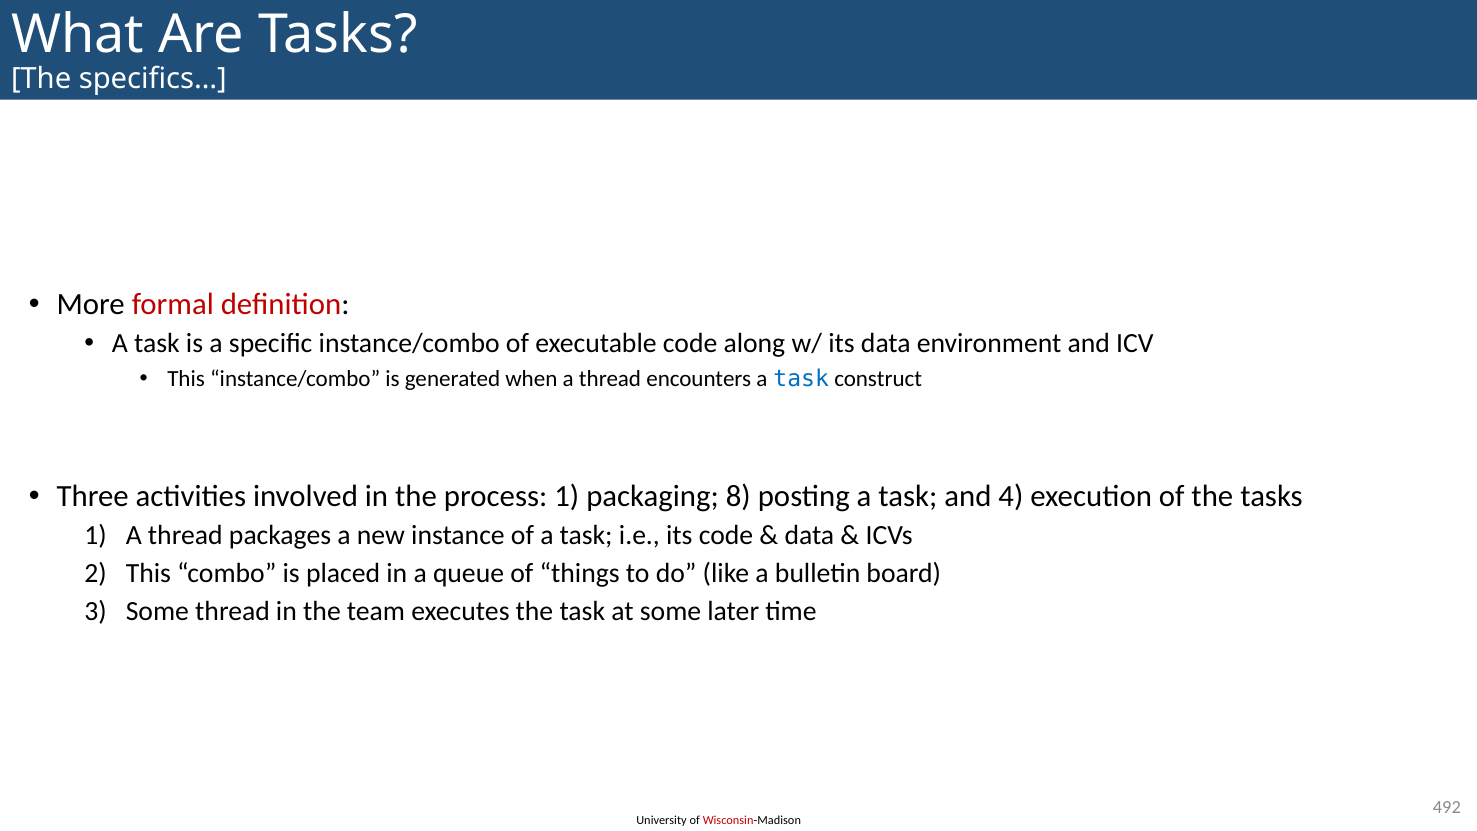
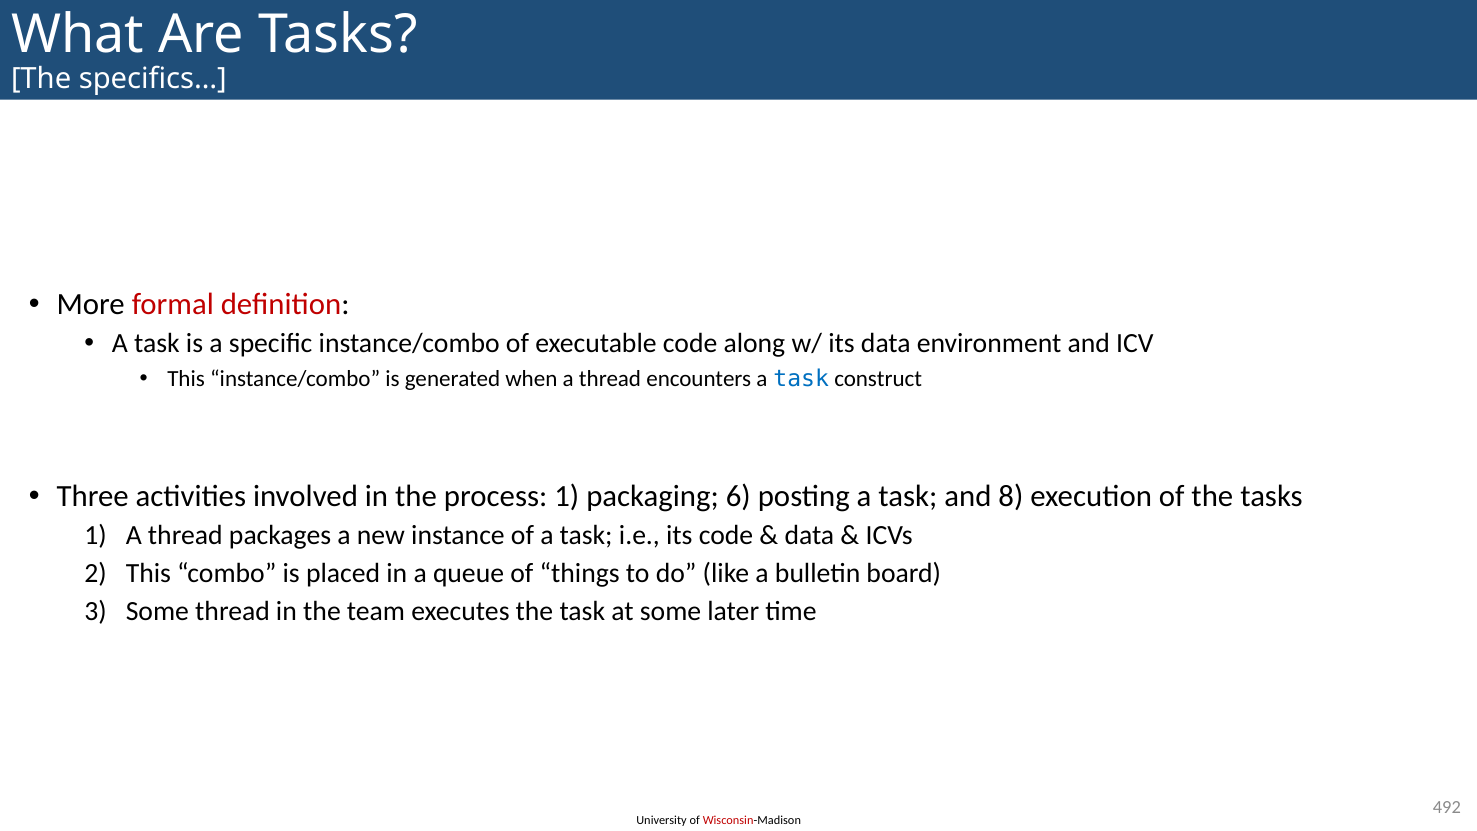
8: 8 -> 6
4: 4 -> 8
